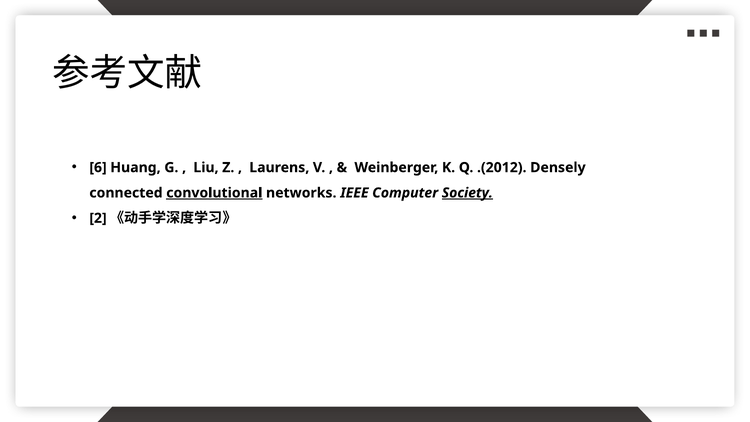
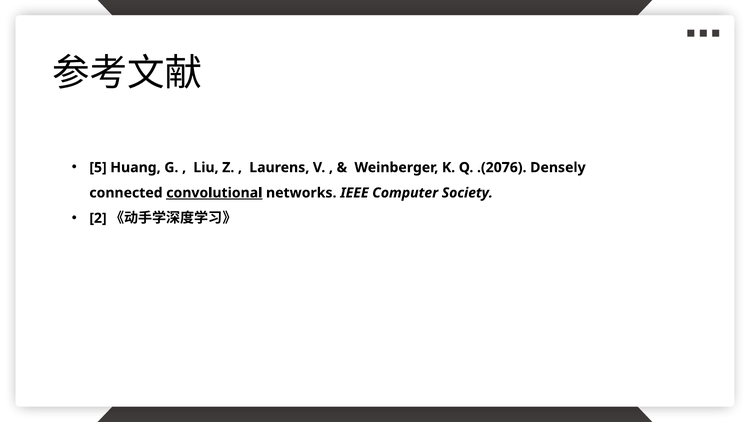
6: 6 -> 5
.(2012: .(2012 -> .(2076
Society underline: present -> none
